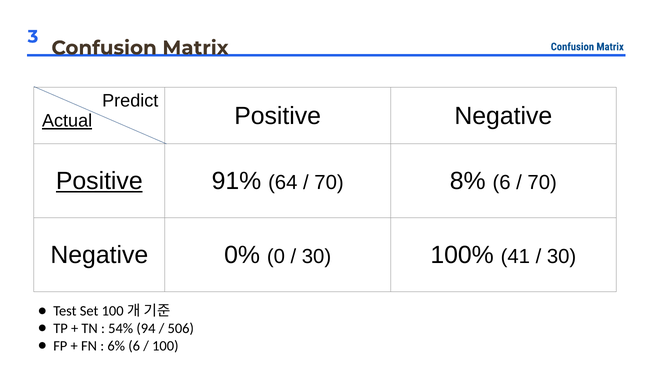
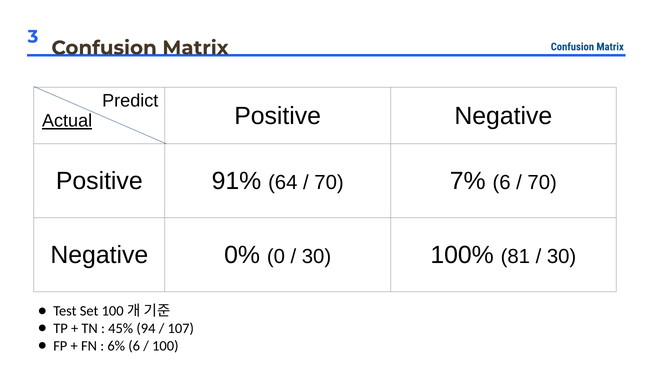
Positive at (99, 181) underline: present -> none
8%: 8% -> 7%
41: 41 -> 81
54%: 54% -> 45%
506: 506 -> 107
